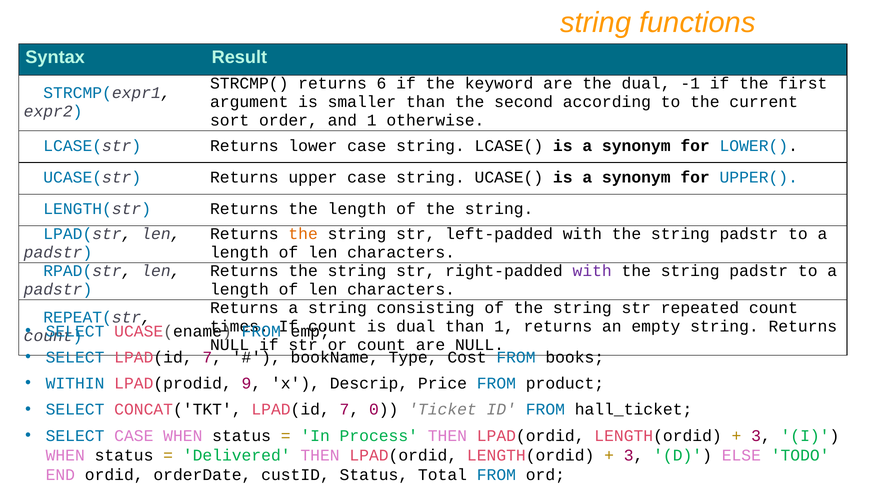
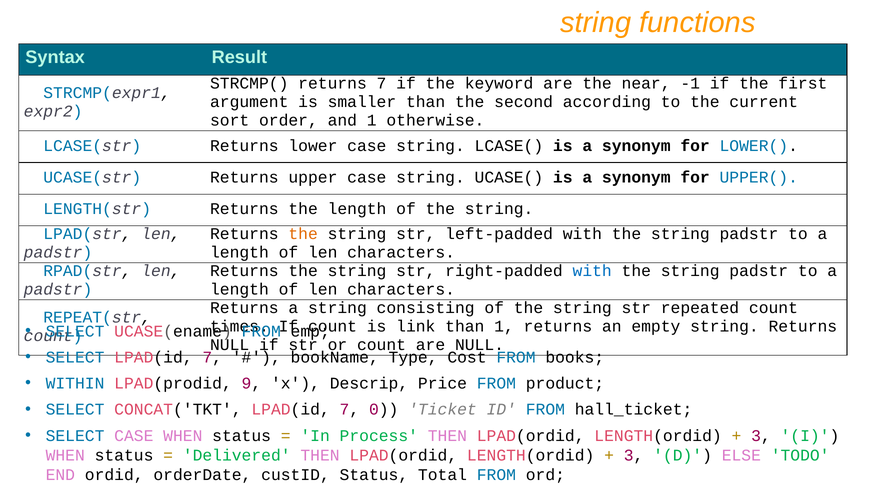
returns 6: 6 -> 7
the dual: dual -> near
with at (592, 271) colour: purple -> blue
is dual: dual -> link
